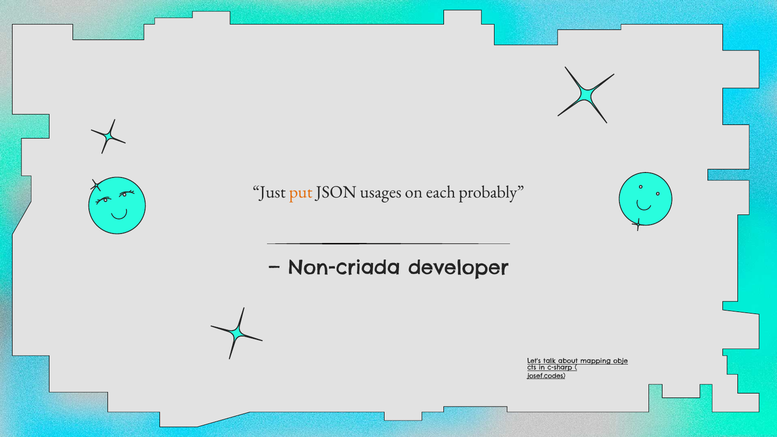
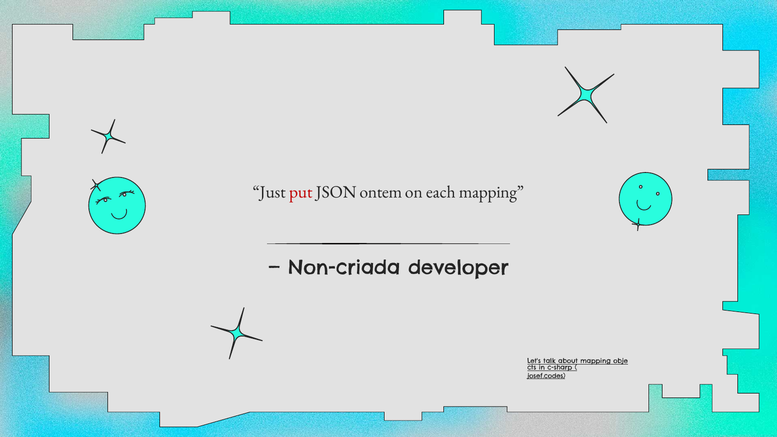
put colour: orange -> red
usages: usages -> ontem
each probably: probably -> mapping
